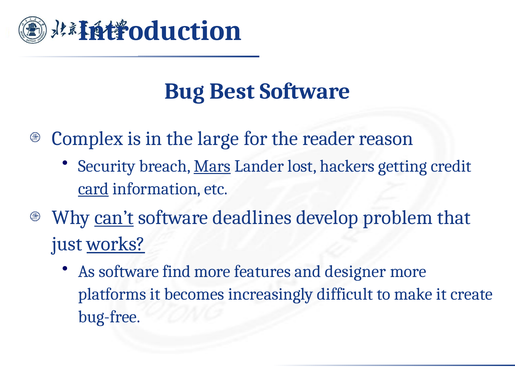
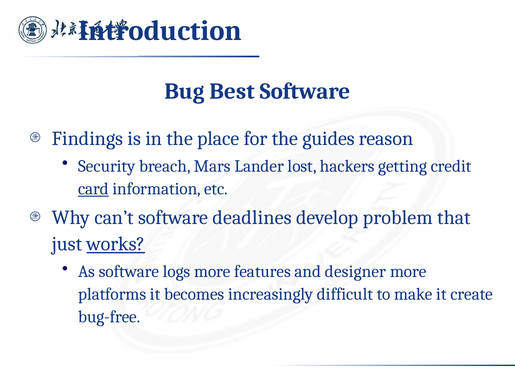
Complex: Complex -> Findings
large: large -> place
reader: reader -> guides
Mars underline: present -> none
can’t underline: present -> none
find: find -> logs
